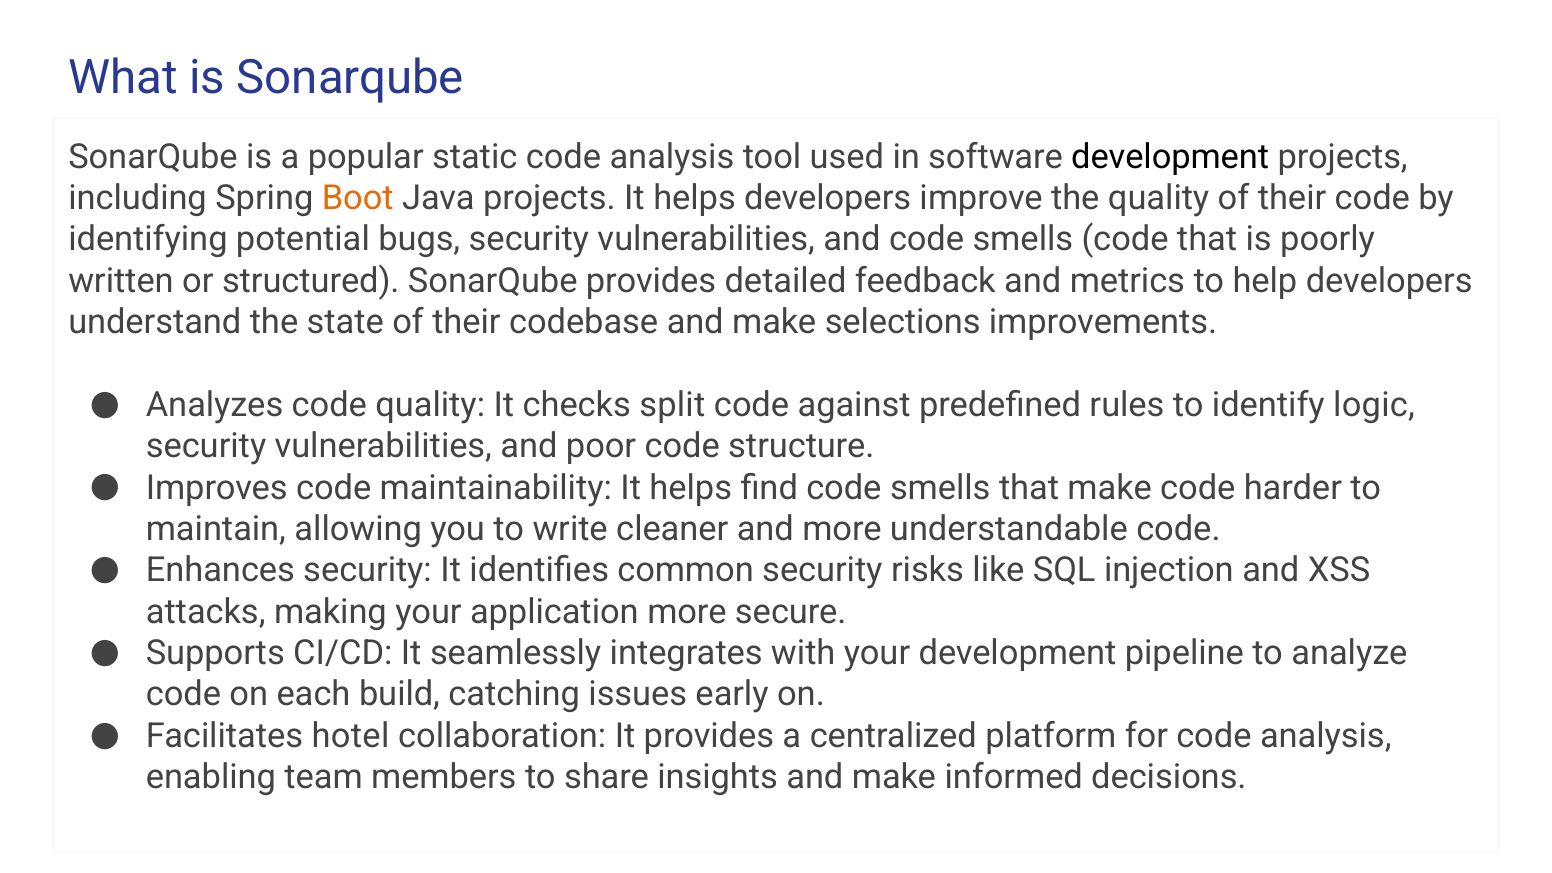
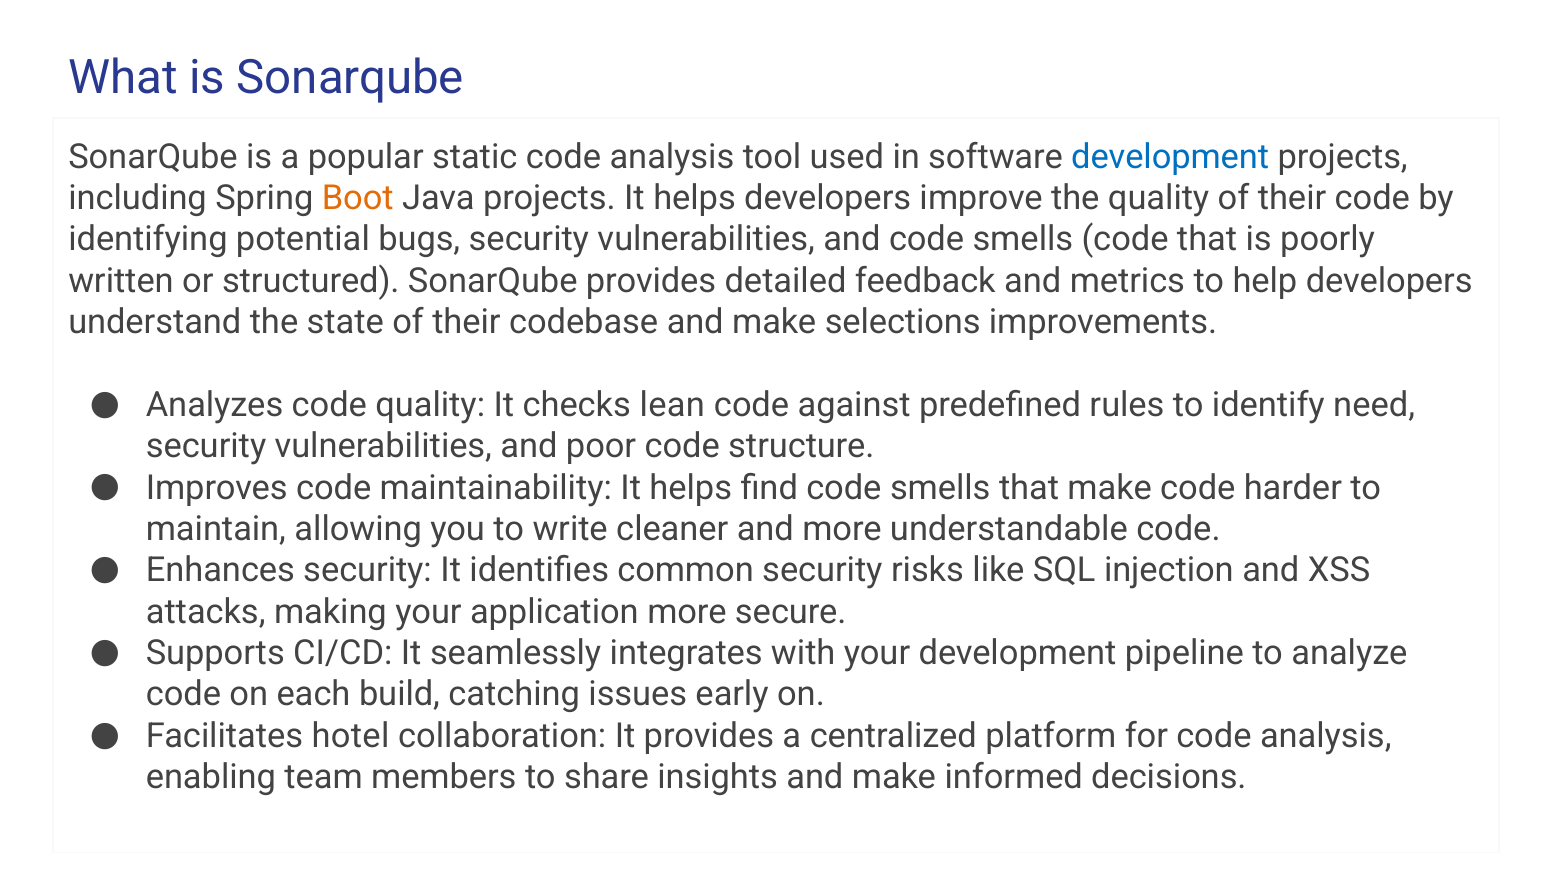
development at (1170, 157) colour: black -> blue
split: split -> lean
logic: logic -> need
